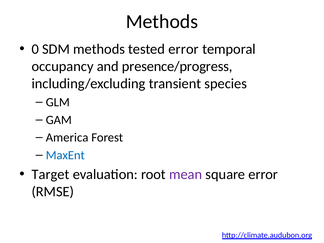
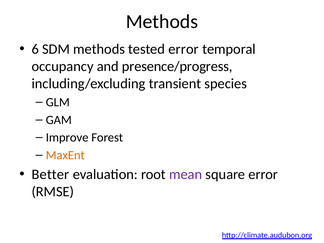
0: 0 -> 6
America: America -> Improve
MaxEnt colour: blue -> orange
Target: Target -> Better
